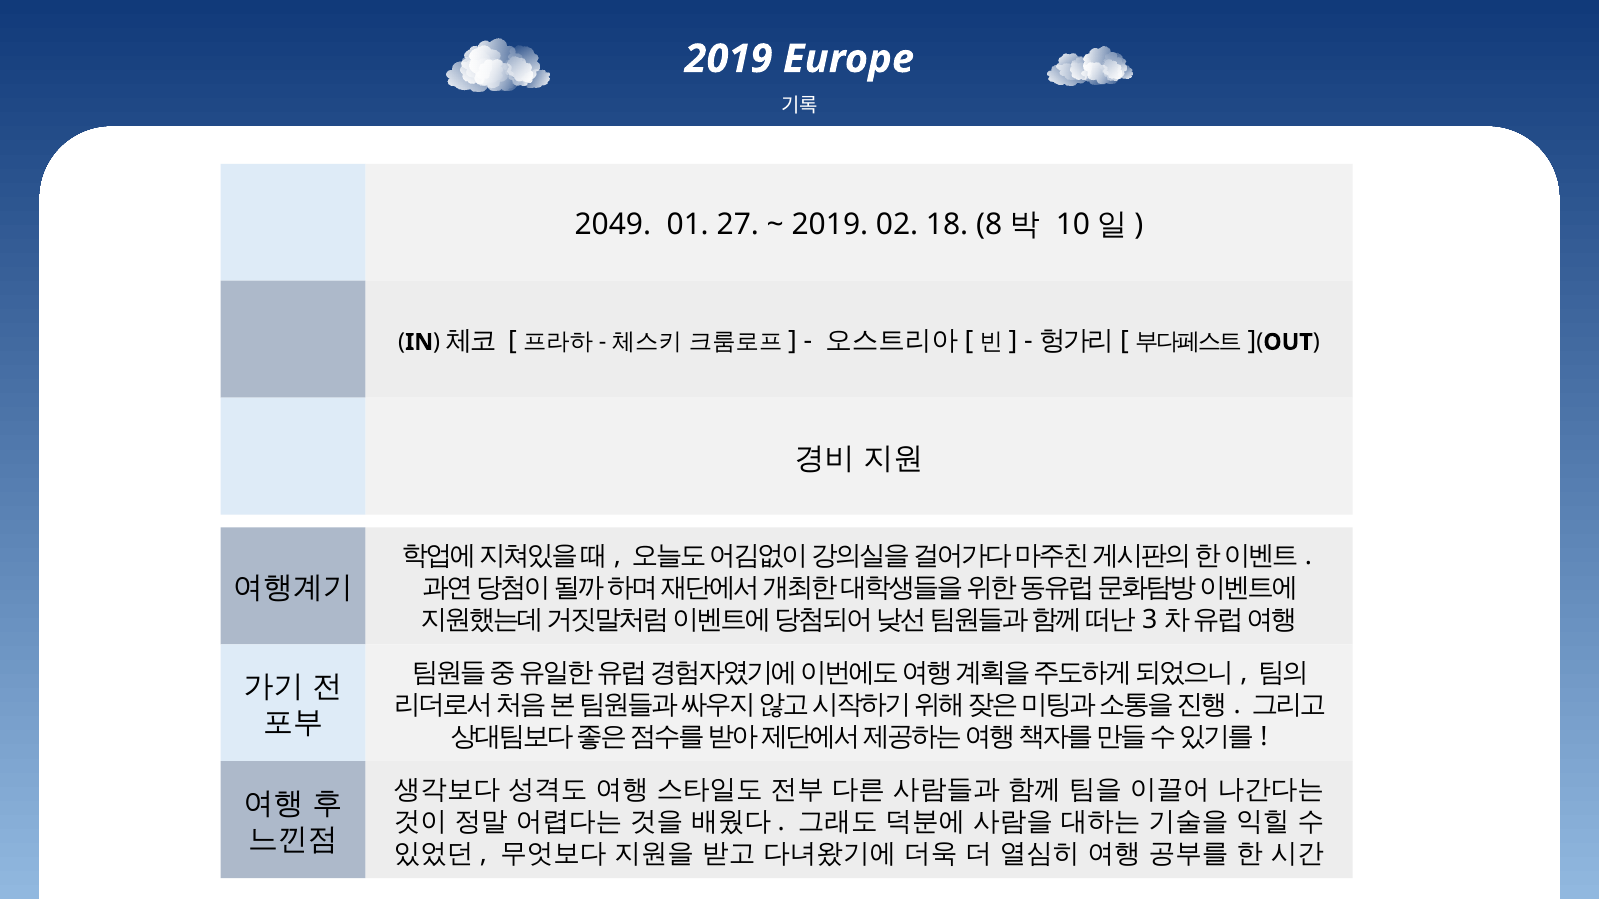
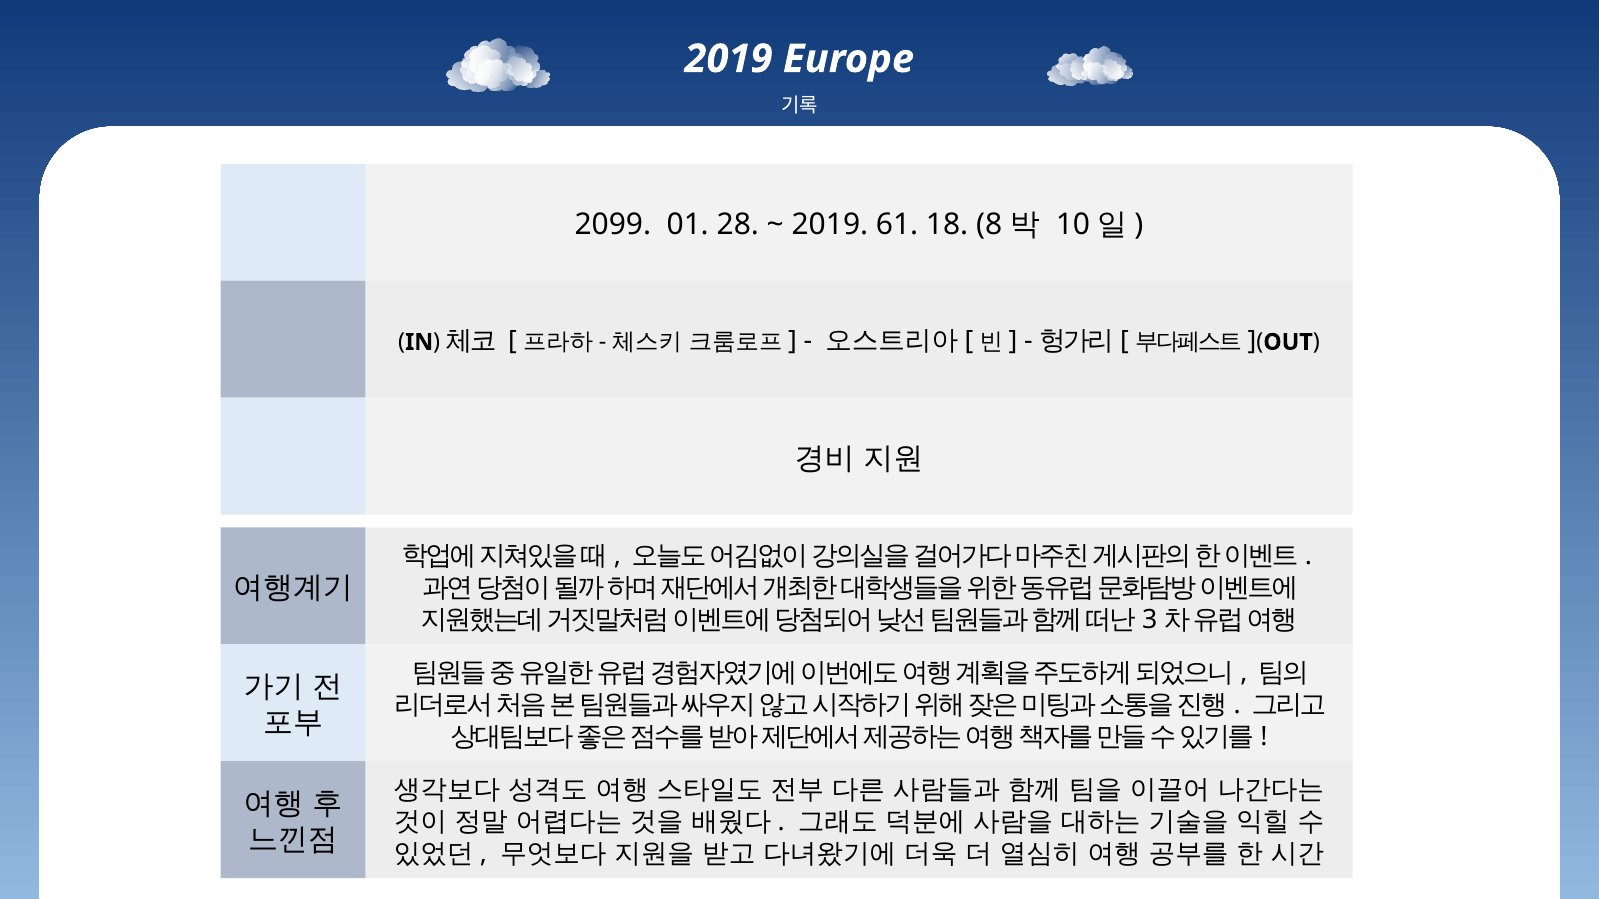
2049: 2049 -> 2099
27: 27 -> 28
02: 02 -> 61
